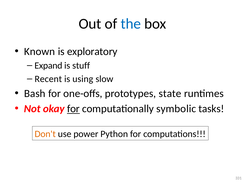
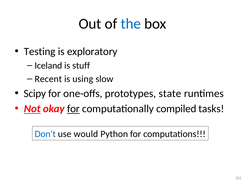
Known: Known -> Testing
Expand: Expand -> Iceland
Bash: Bash -> Scipy
Not underline: none -> present
symbolic: symbolic -> compiled
Don't colour: orange -> blue
power: power -> would
